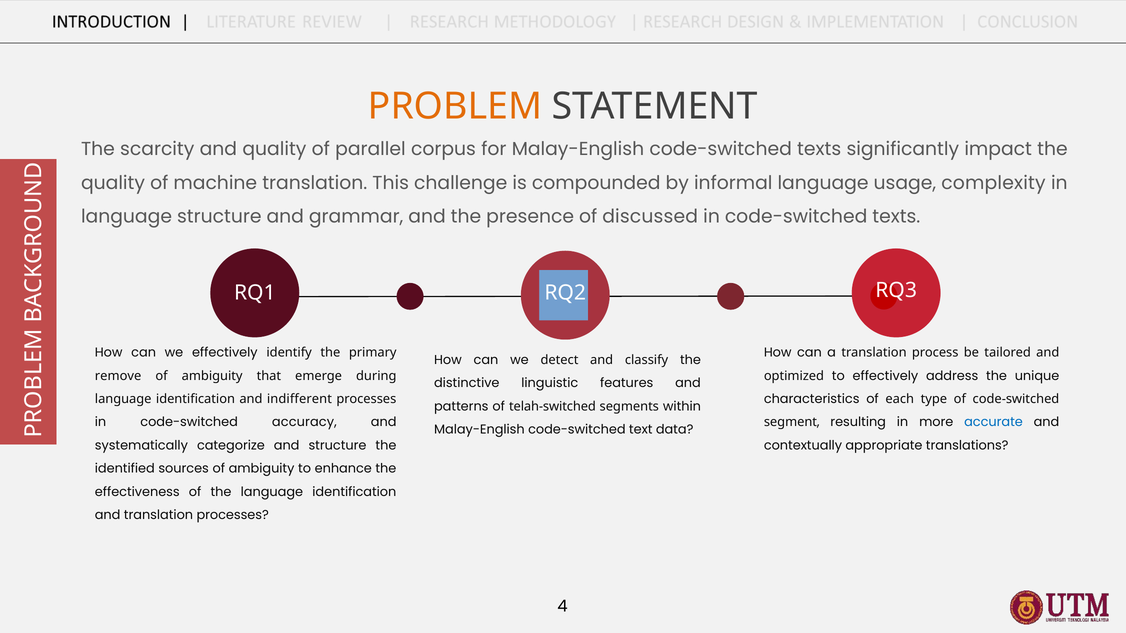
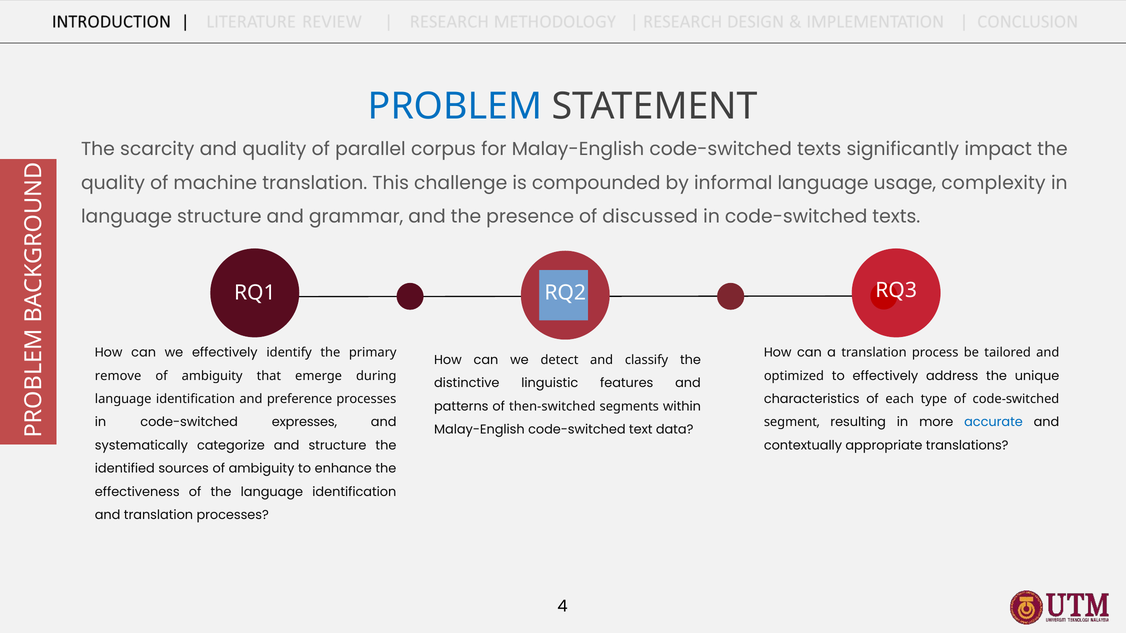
PROBLEM colour: orange -> blue
indifferent: indifferent -> preference
telah-switched: telah-switched -> then-switched
accuracy: accuracy -> expresses
